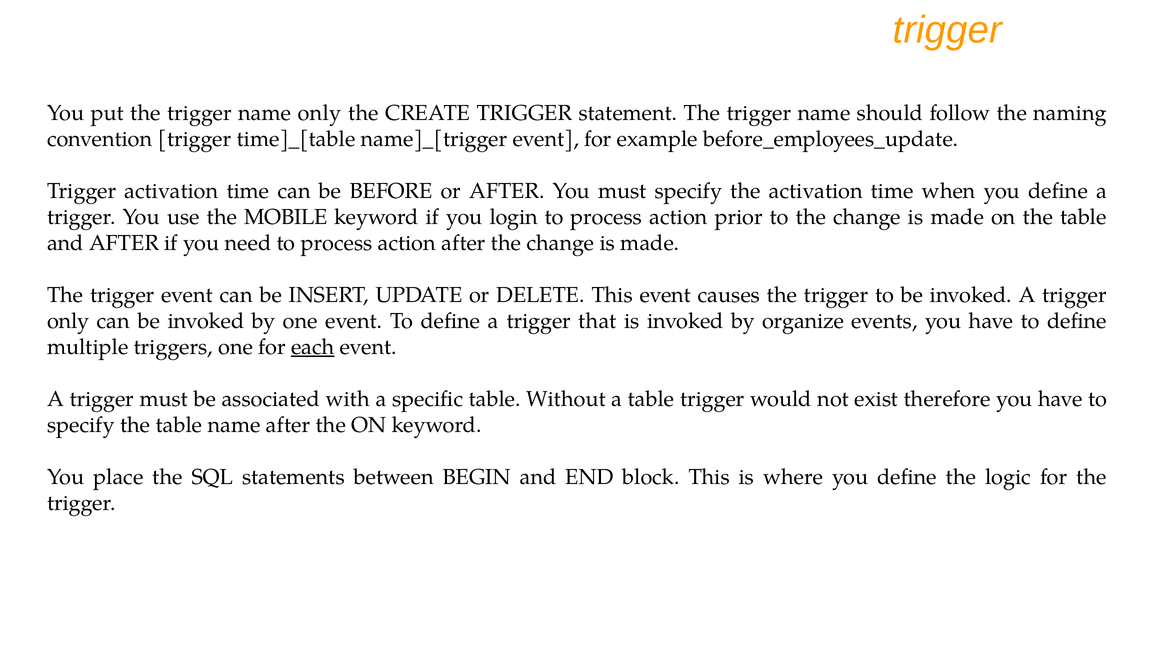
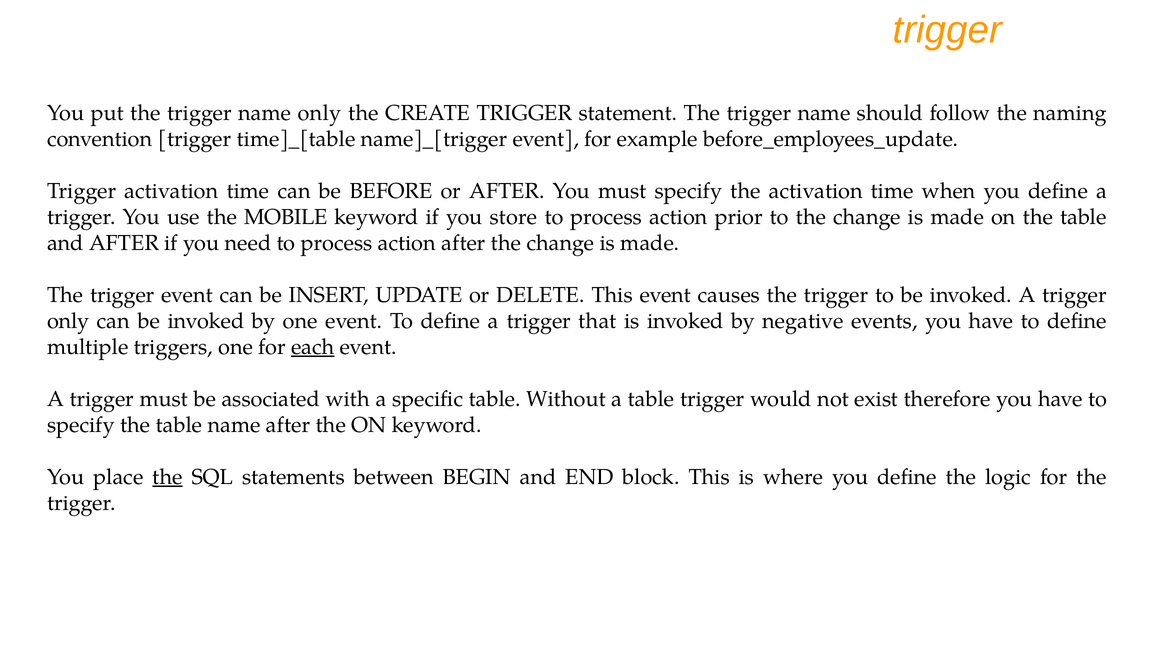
login: login -> store
organize: organize -> negative
the at (167, 477) underline: none -> present
